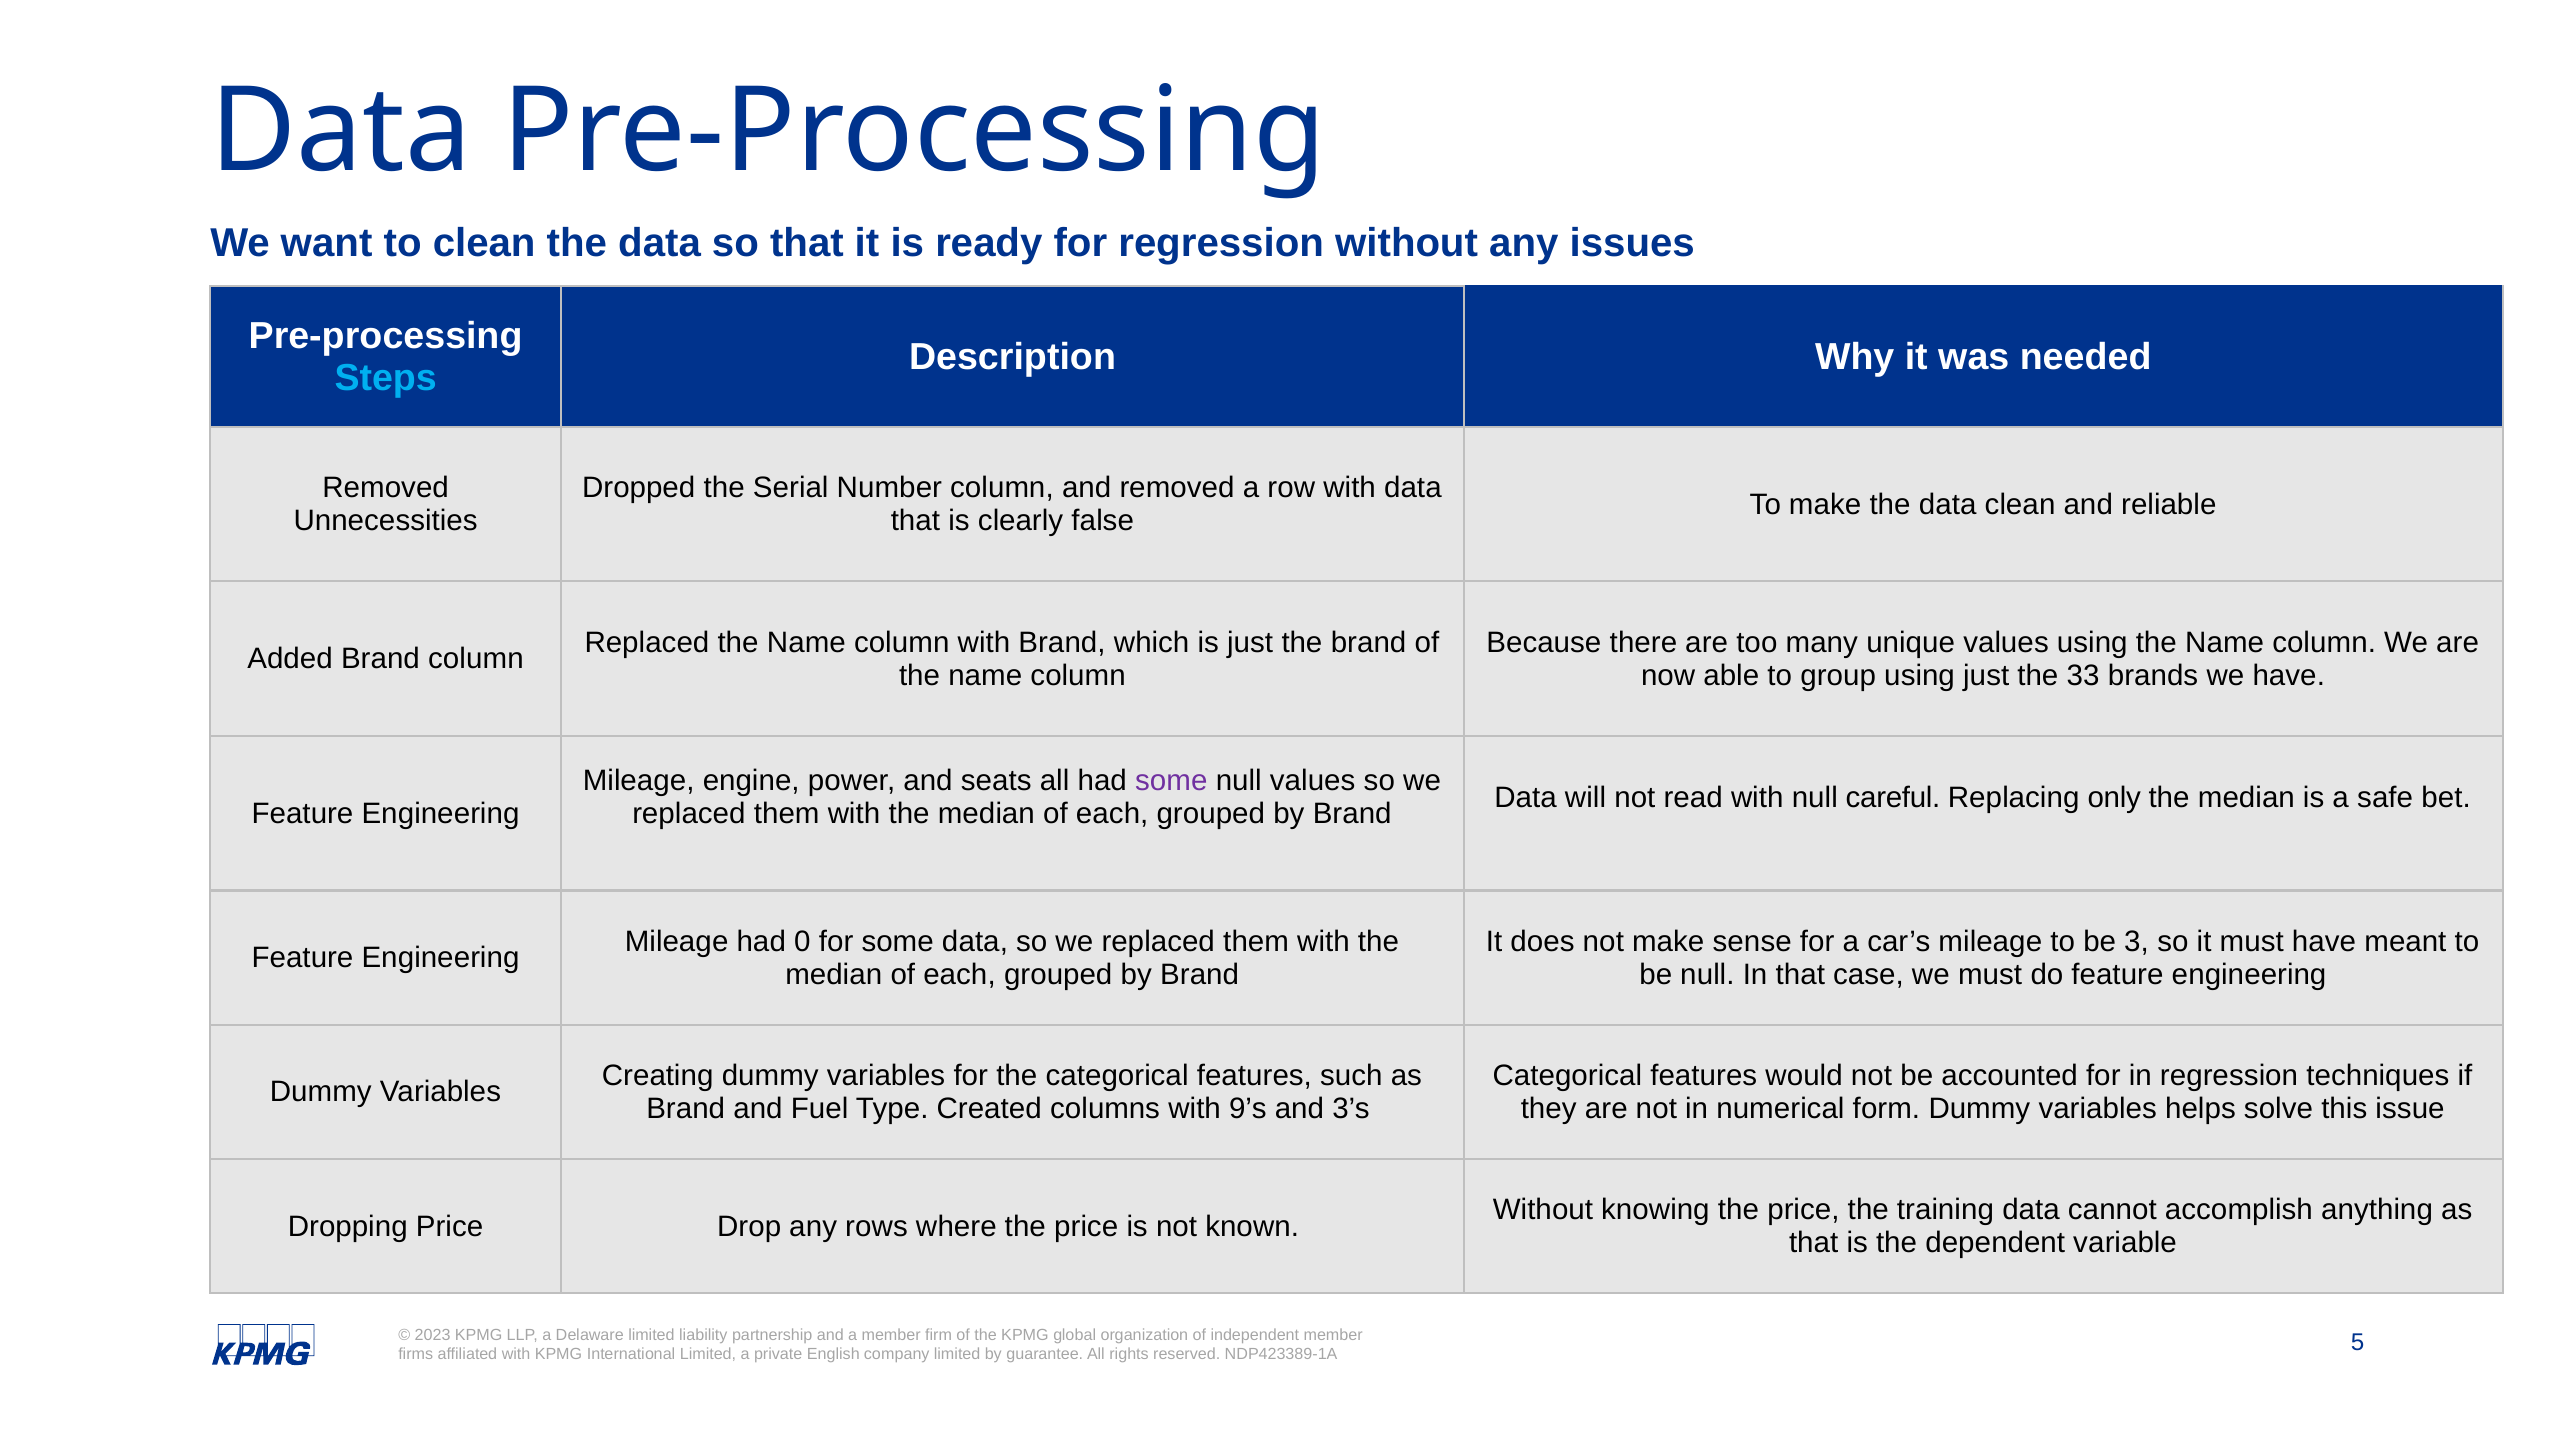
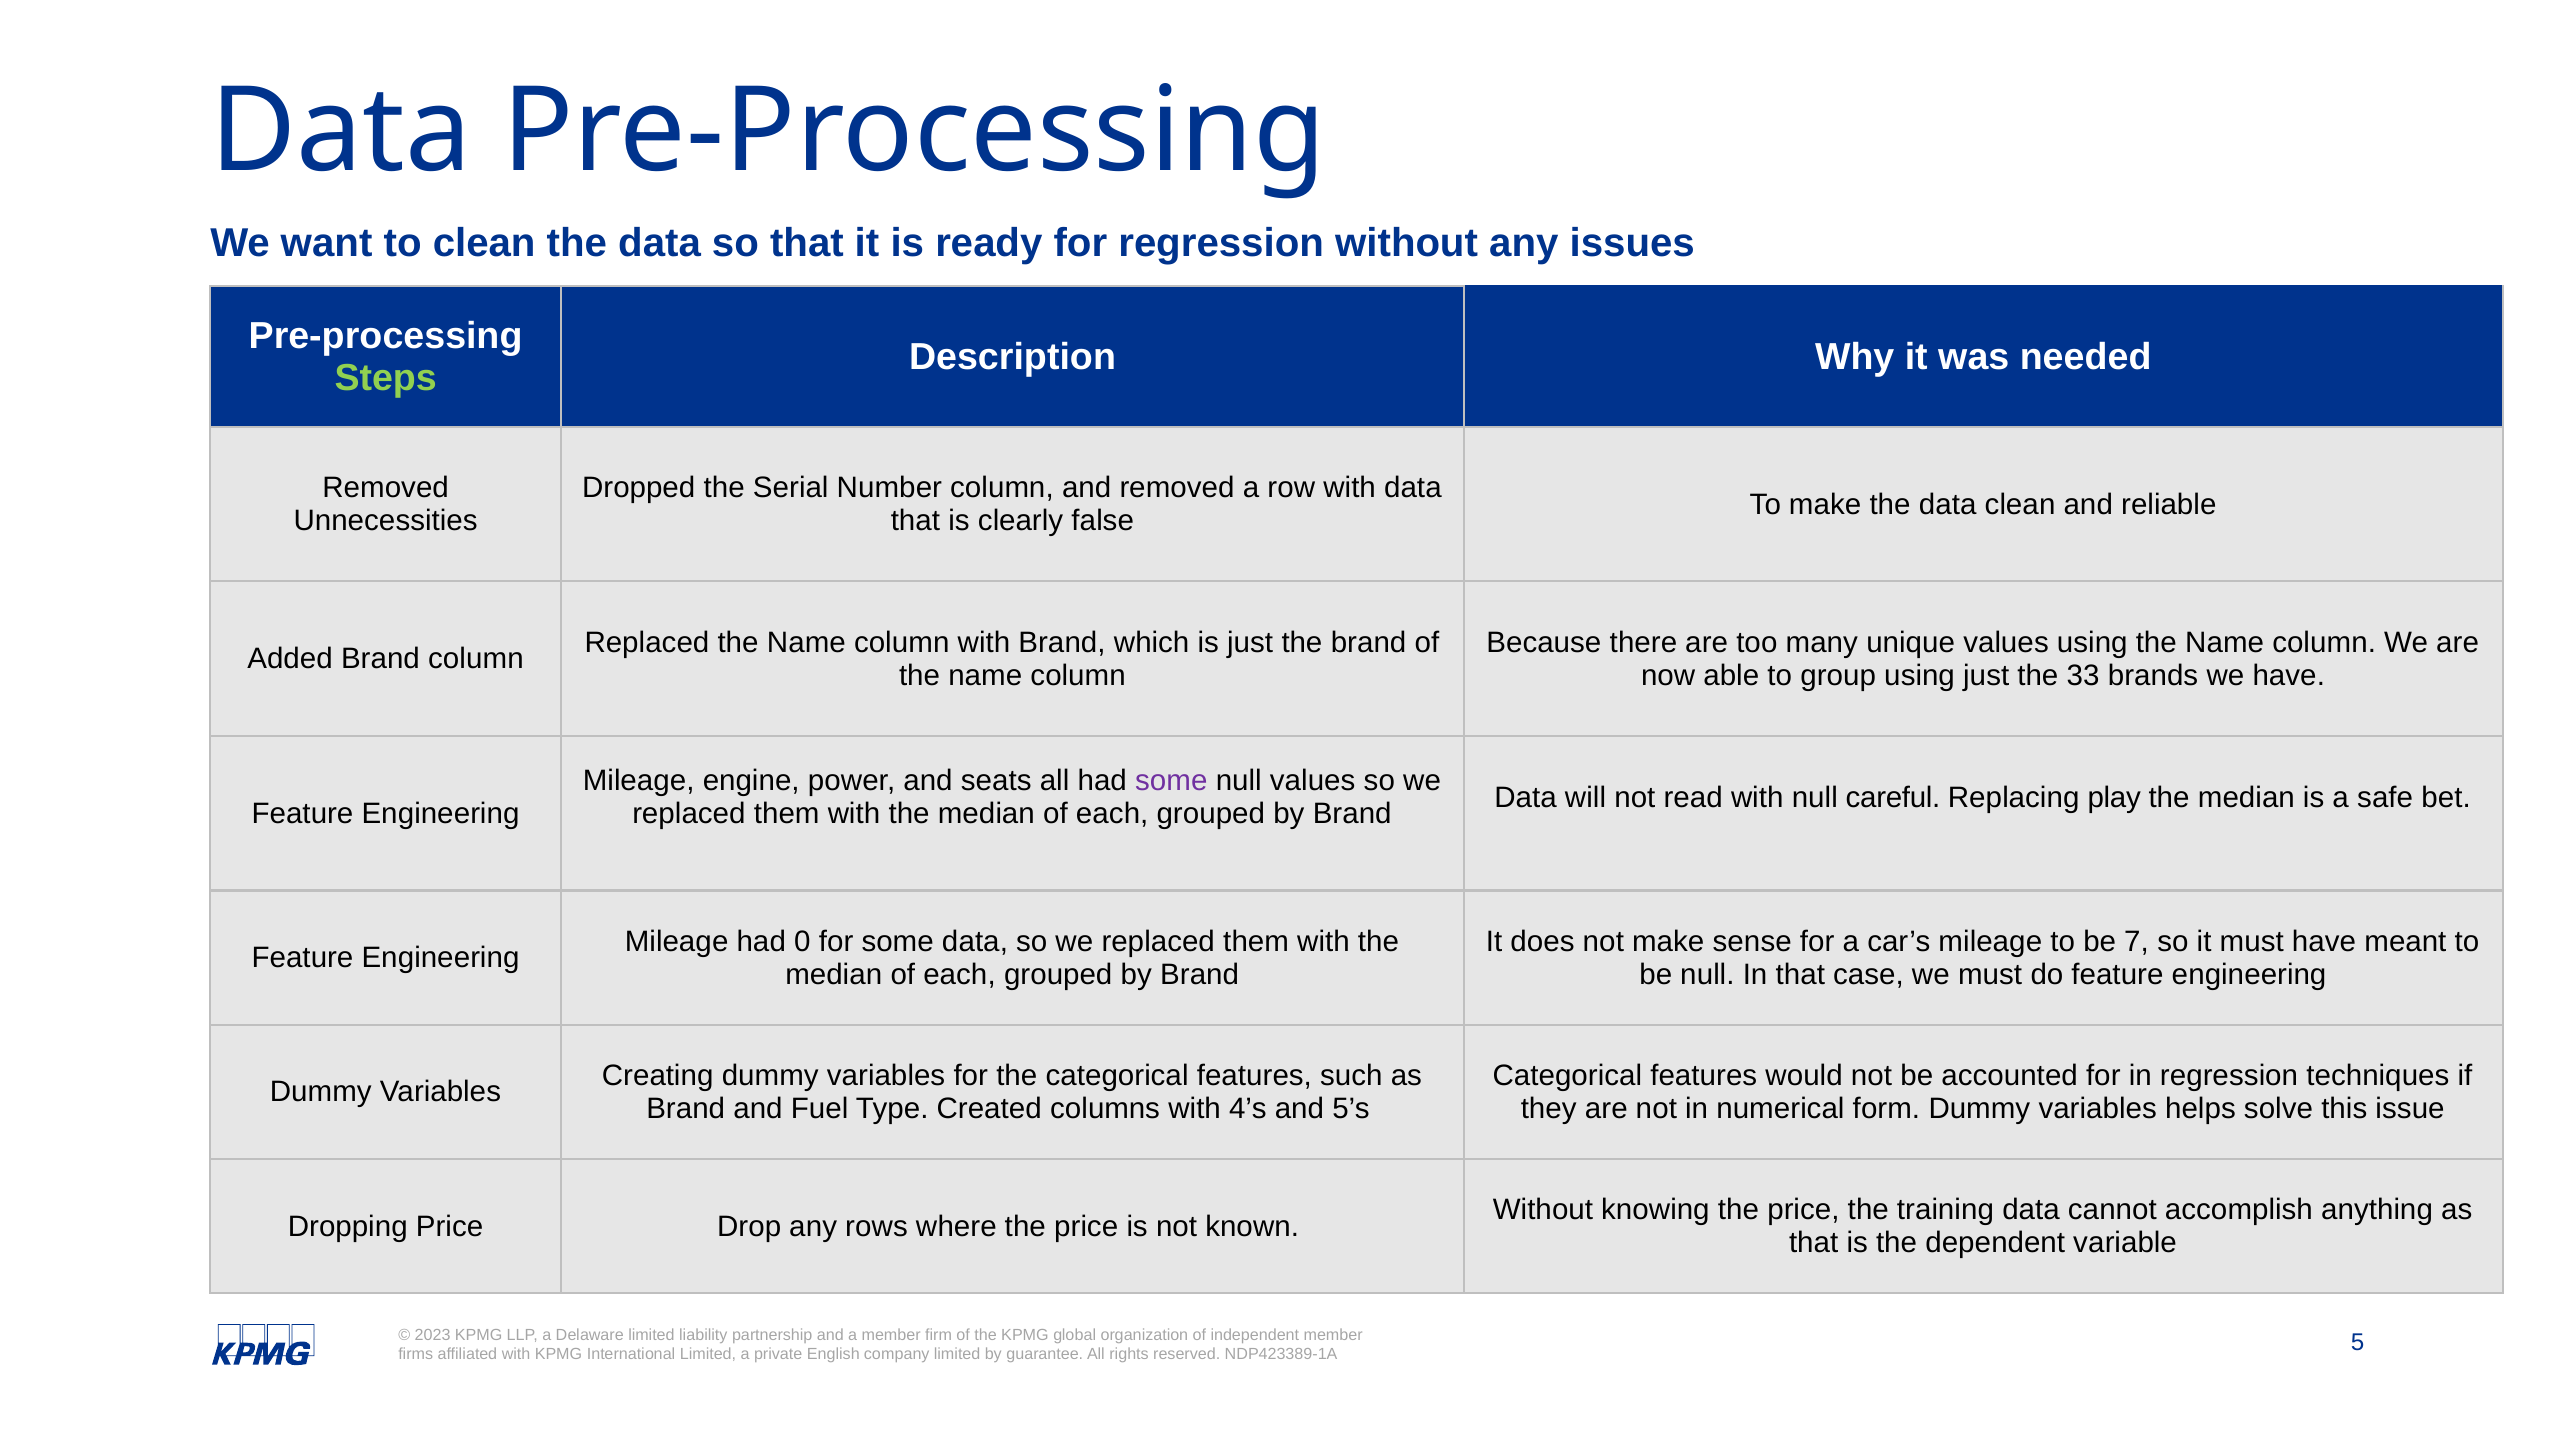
Steps colour: light blue -> light green
only: only -> play
3: 3 -> 7
9’s: 9’s -> 4’s
3’s: 3’s -> 5’s
